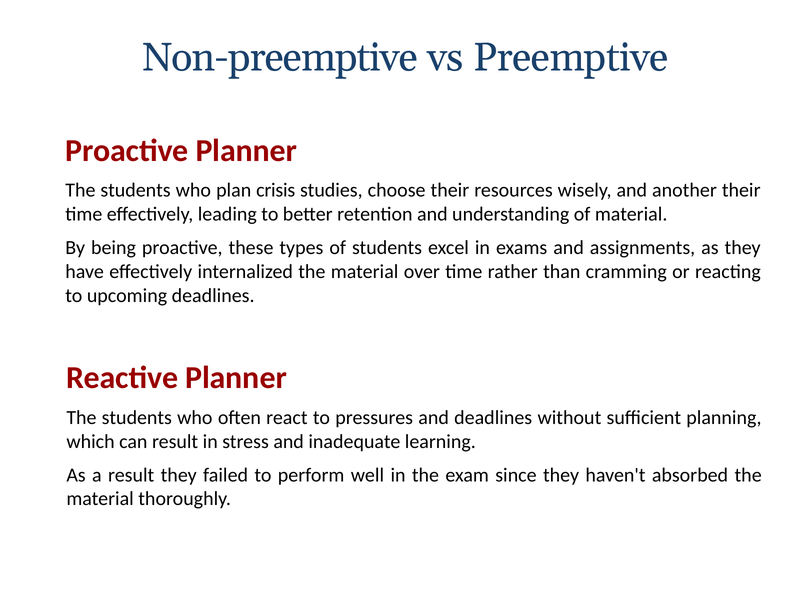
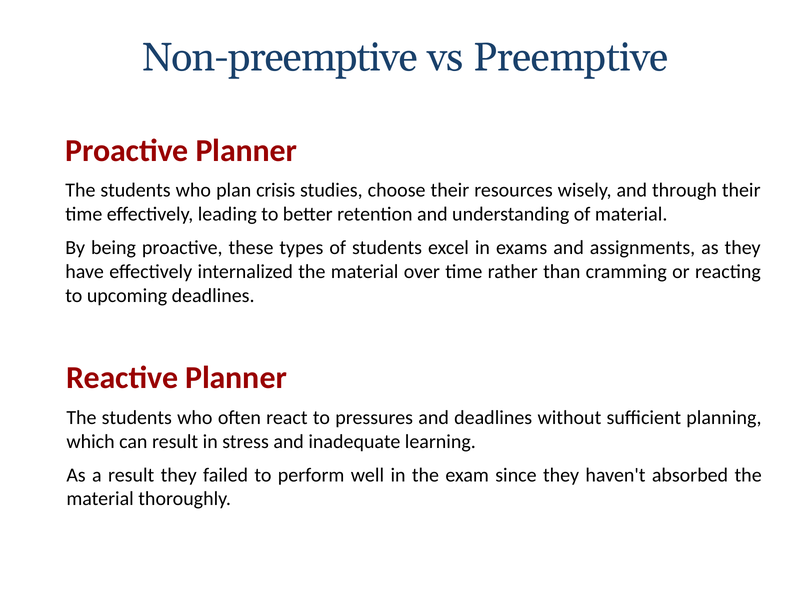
another: another -> through
